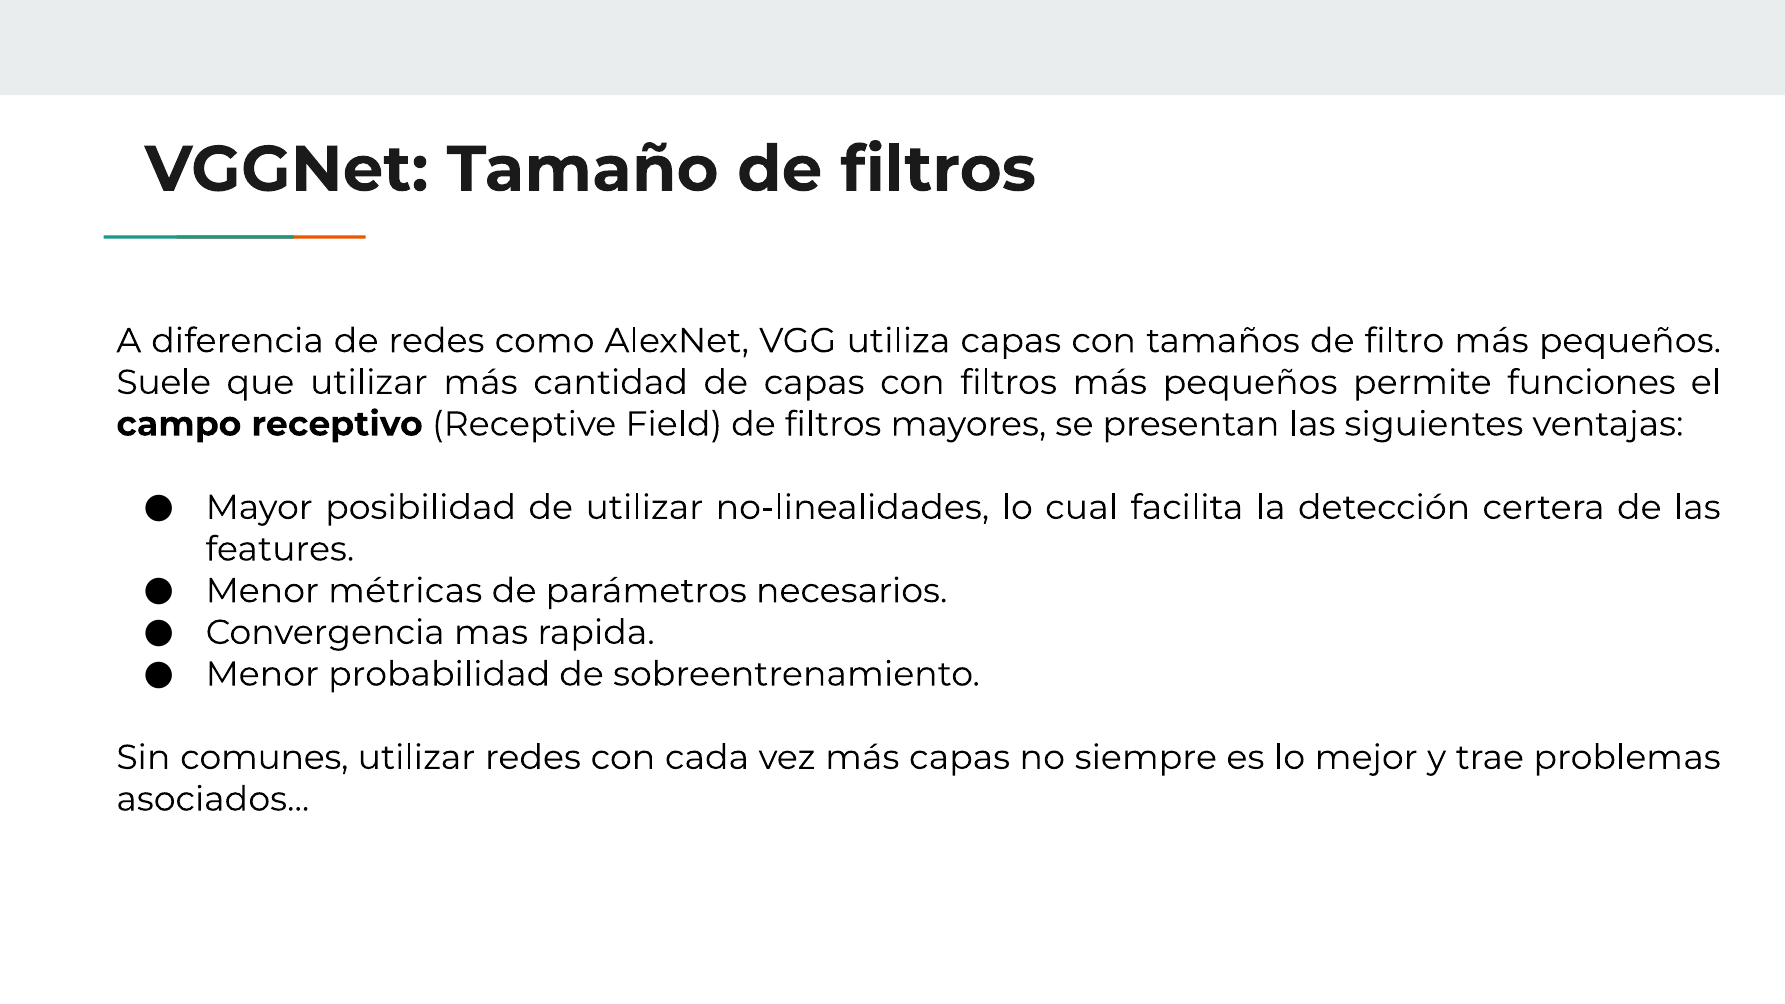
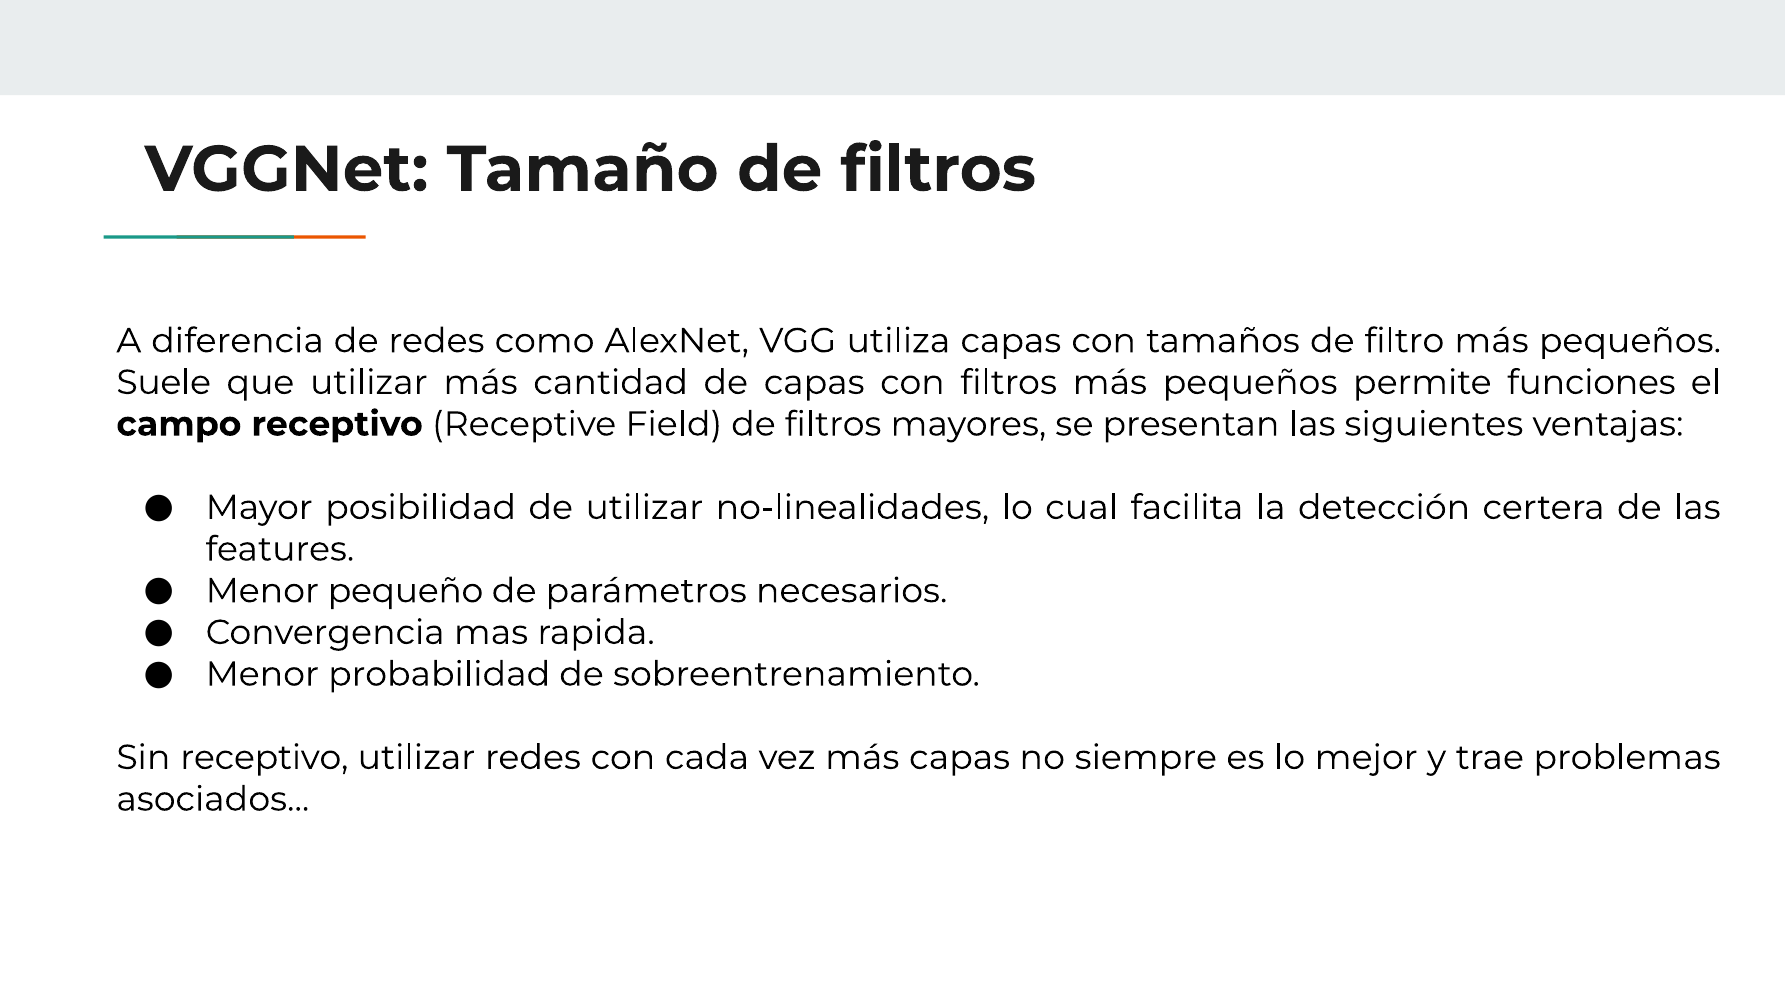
métricas: métricas -> pequeño
Sin comunes: comunes -> receptivo
